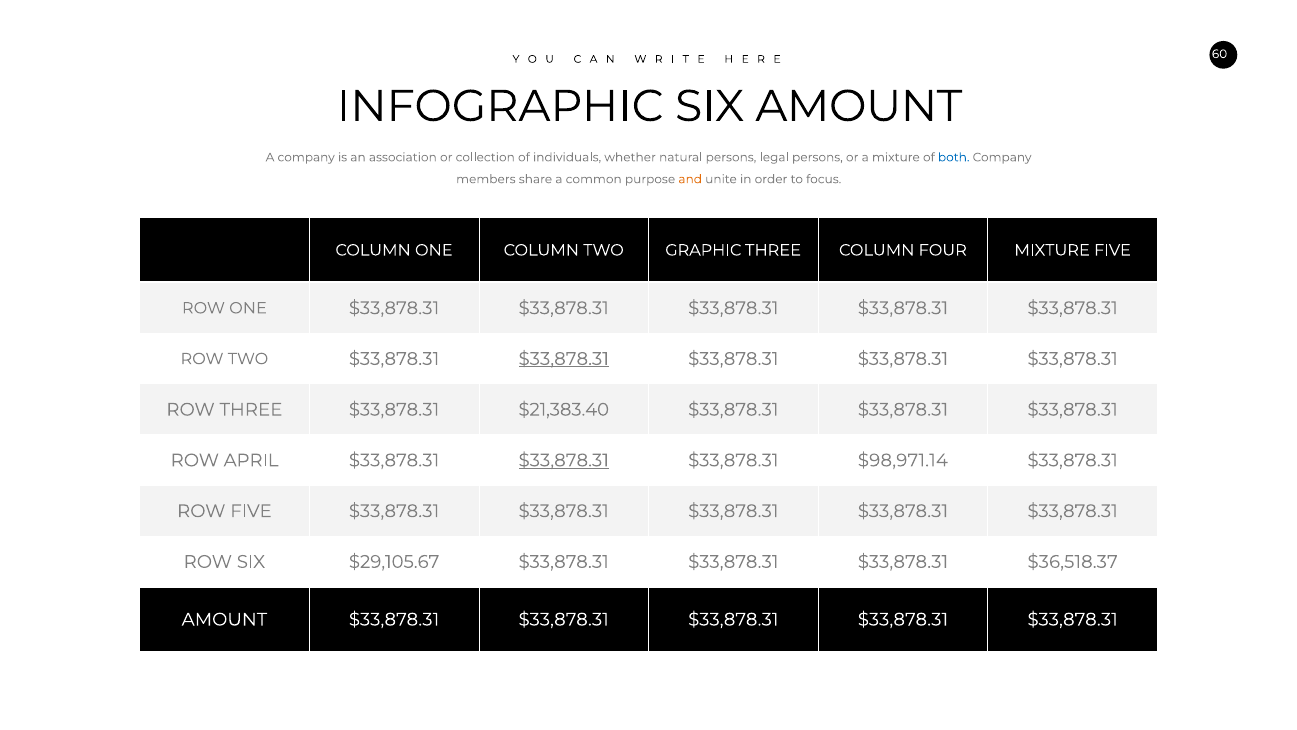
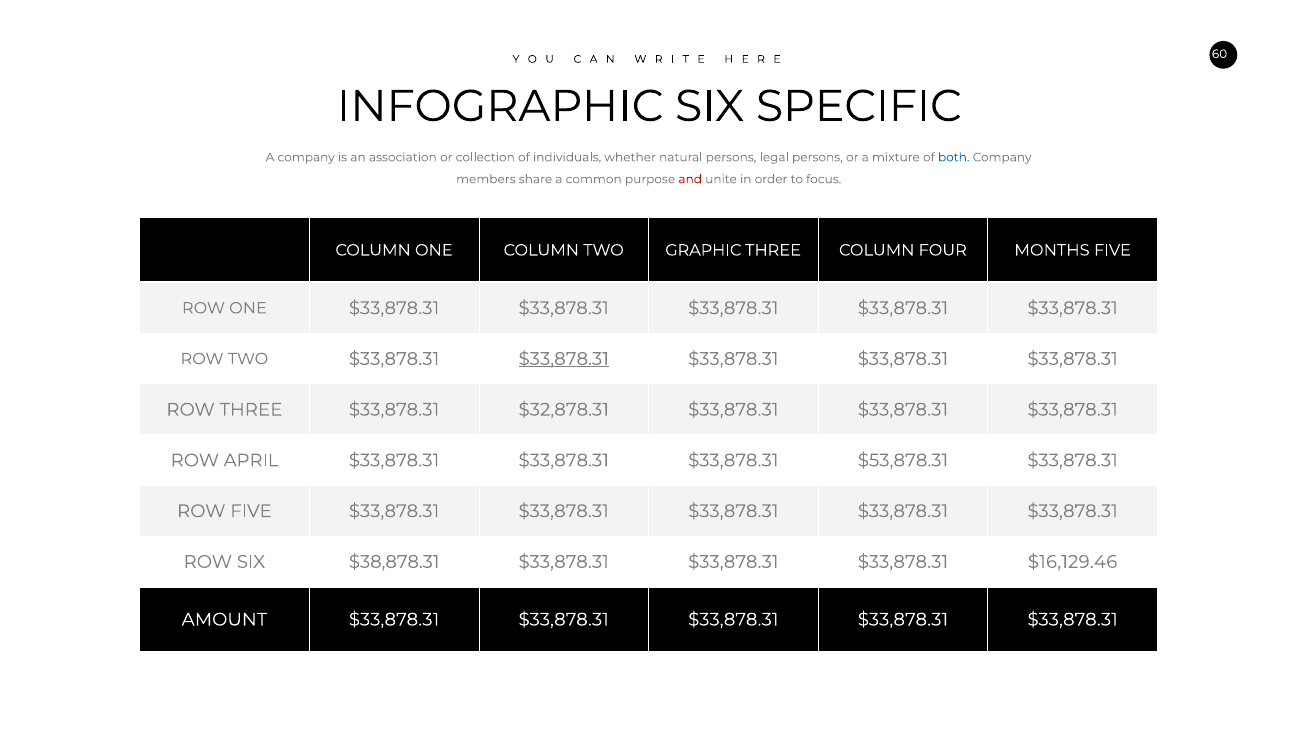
SIX AMOUNT: AMOUNT -> SPECIFIC
and colour: orange -> red
FOUR MIXTURE: MIXTURE -> MONTHS
$21,383.40: $21,383.40 -> $32,878.31
$33,878.31 at (564, 460) underline: present -> none
$98,971.14: $98,971.14 -> $53,878.31
$29,105.67: $29,105.67 -> $38,878.31
$36,518.37: $36,518.37 -> $16,129.46
